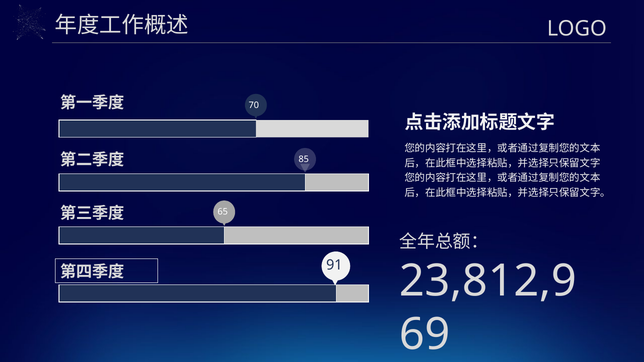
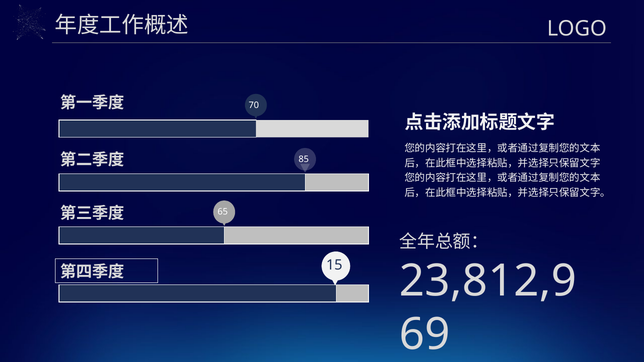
91: 91 -> 15
